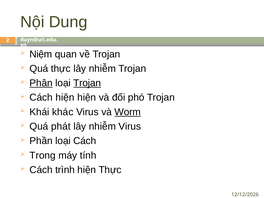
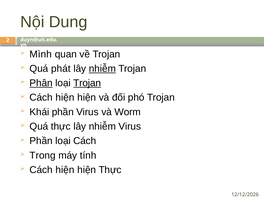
Niệm: Niệm -> Mình
Quá thực: thực -> phát
nhiễm at (102, 69) underline: none -> present
Khái khác: khác -> phần
Worm underline: present -> none
Quá phát: phát -> thực
trình at (65, 170): trình -> hiện
